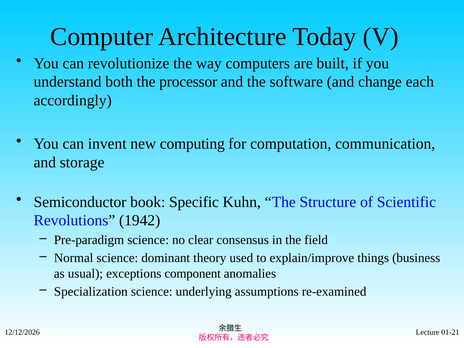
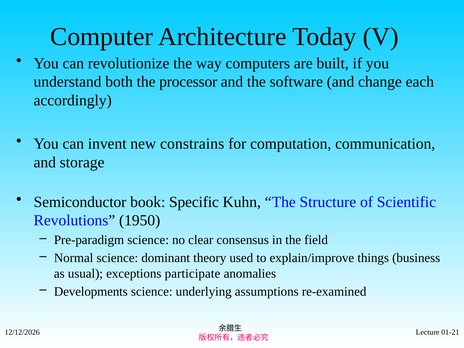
computing: computing -> constrains
1942: 1942 -> 1950
component: component -> participate
Specialization: Specialization -> Developments
